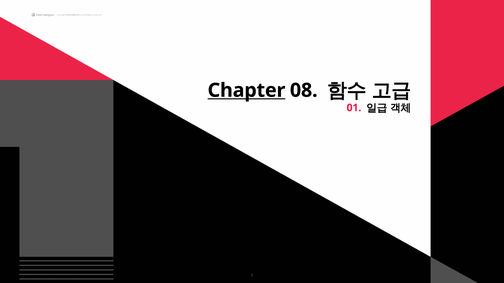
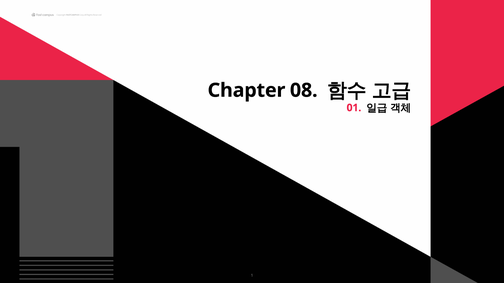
Chapter underline: present -> none
